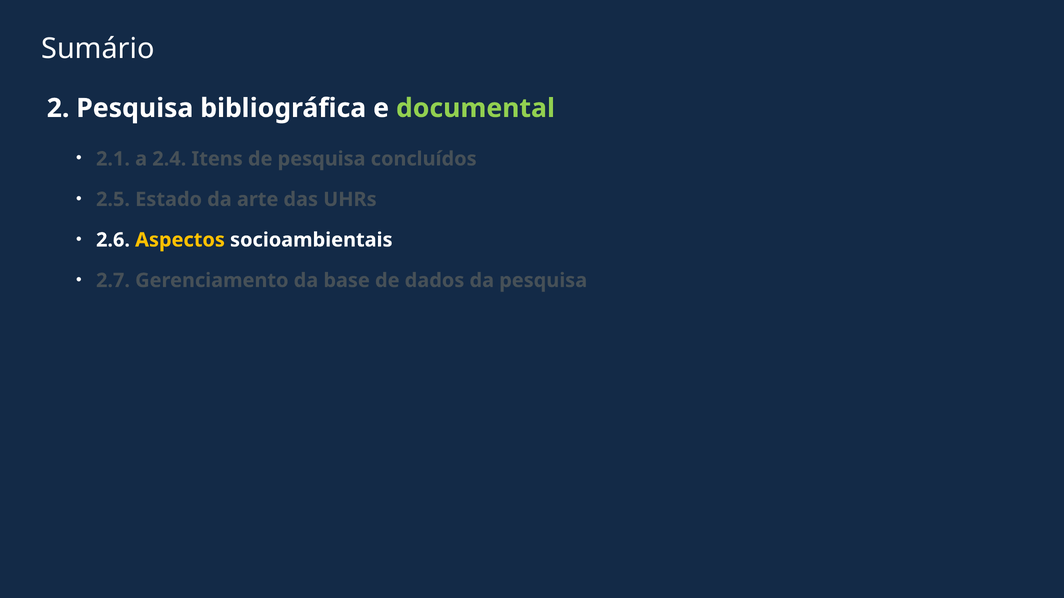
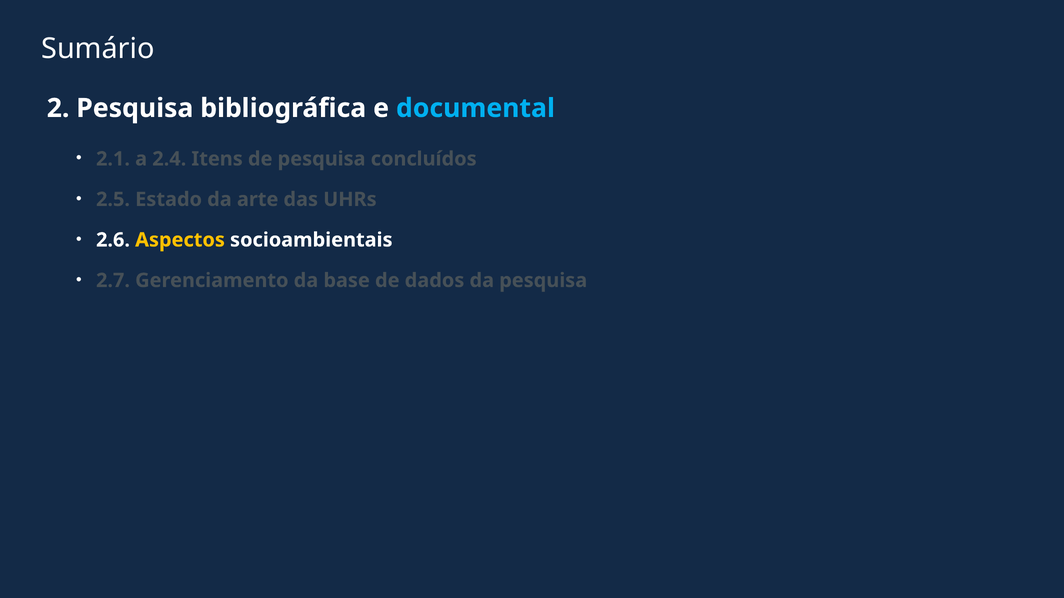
documental colour: light green -> light blue
